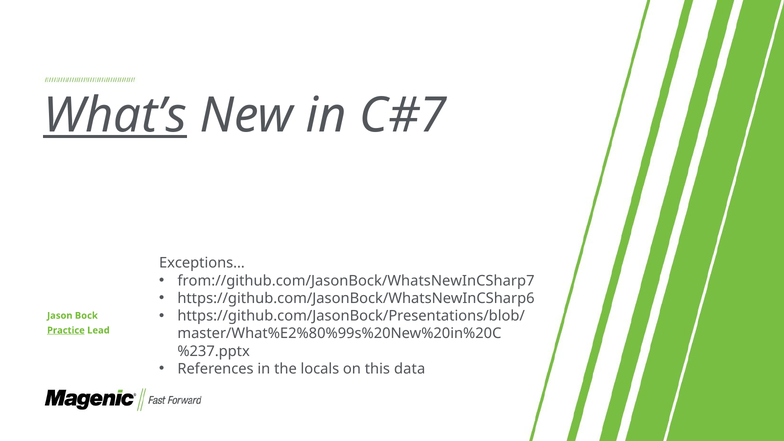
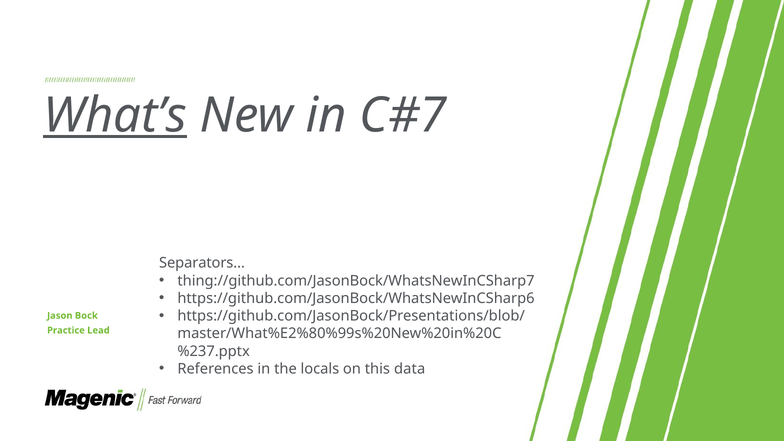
Exceptions…: Exceptions… -> Separators…
from://github.com/JasonBock/WhatsNewInCSharp7: from://github.com/JasonBock/WhatsNewInCSharp7 -> thing://github.com/JasonBock/WhatsNewInCSharp7
Practice underline: present -> none
